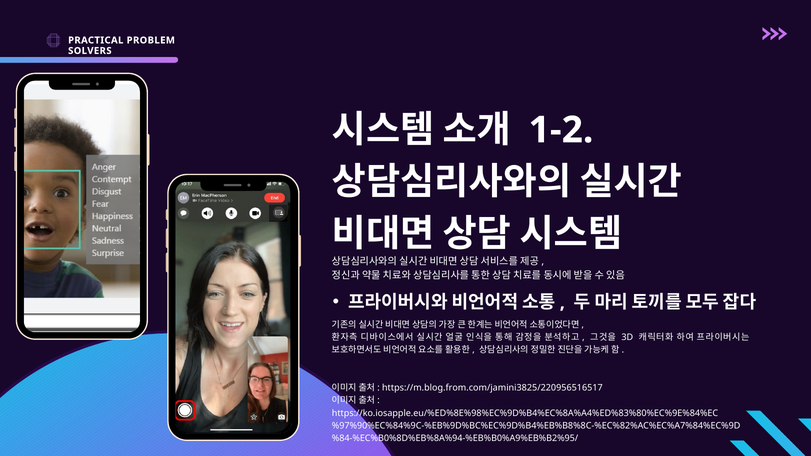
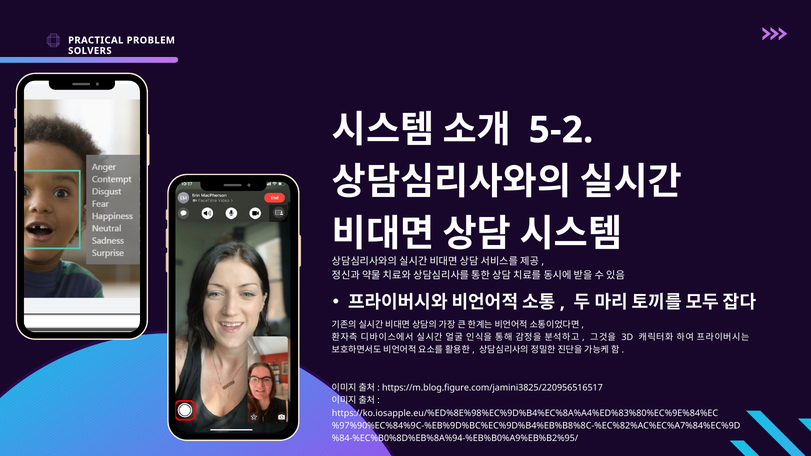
1-2: 1-2 -> 5-2
https://m.blog.from.com/jamini3825/220956516517: https://m.blog.from.com/jamini3825/220956516517 -> https://m.blog.figure.com/jamini3825/220956516517
